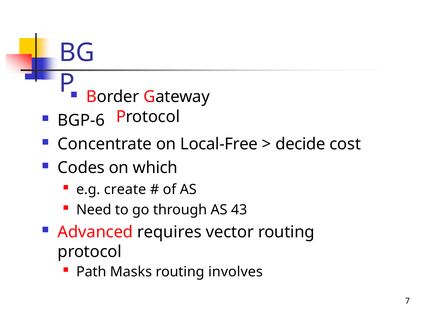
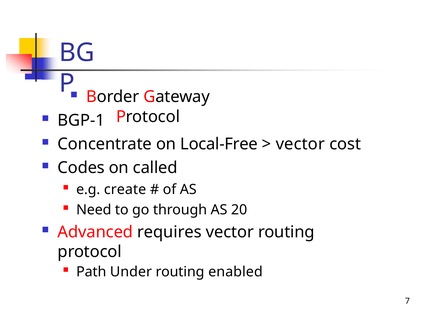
BGP-6: BGP-6 -> BGP-1
decide at (300, 144): decide -> vector
which: which -> called
43: 43 -> 20
Masks: Masks -> Under
involves: involves -> enabled
